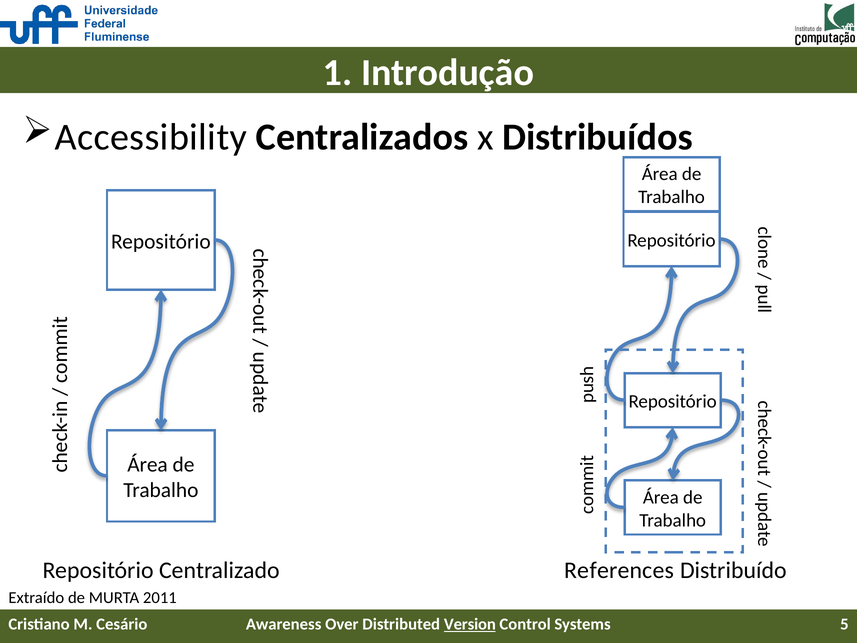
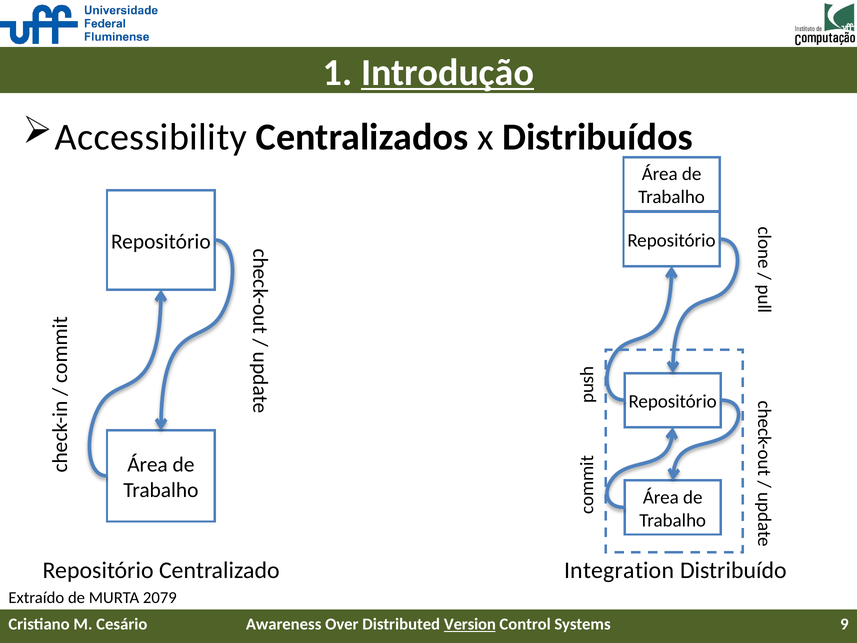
Introdução underline: none -> present
References: References -> Integration
2011: 2011 -> 2079
5: 5 -> 9
